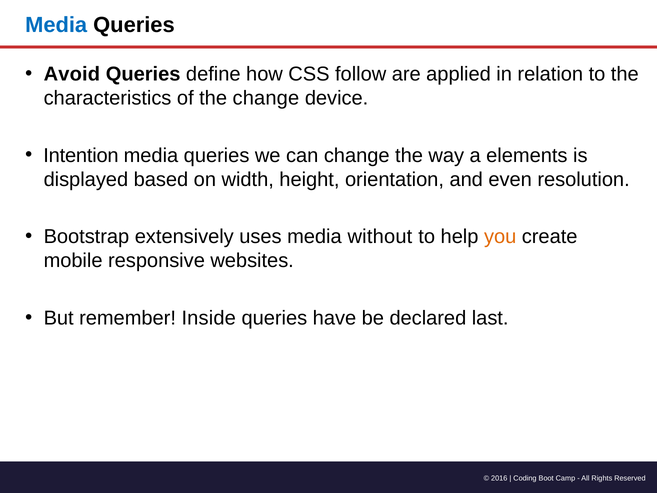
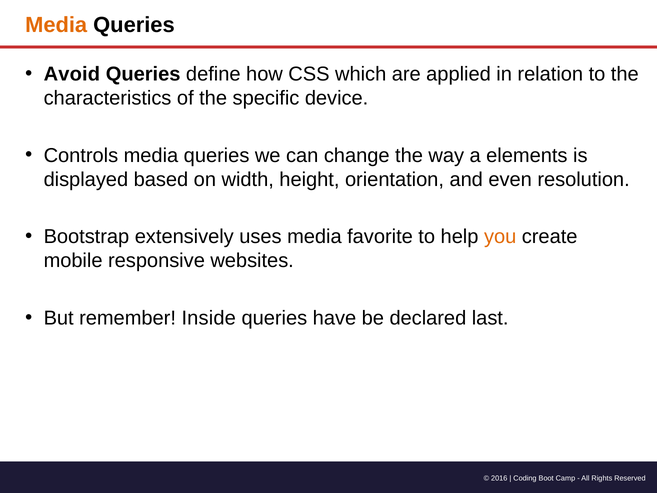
Media at (56, 25) colour: blue -> orange
follow: follow -> which
the change: change -> specific
Intention: Intention -> Controls
without: without -> favorite
